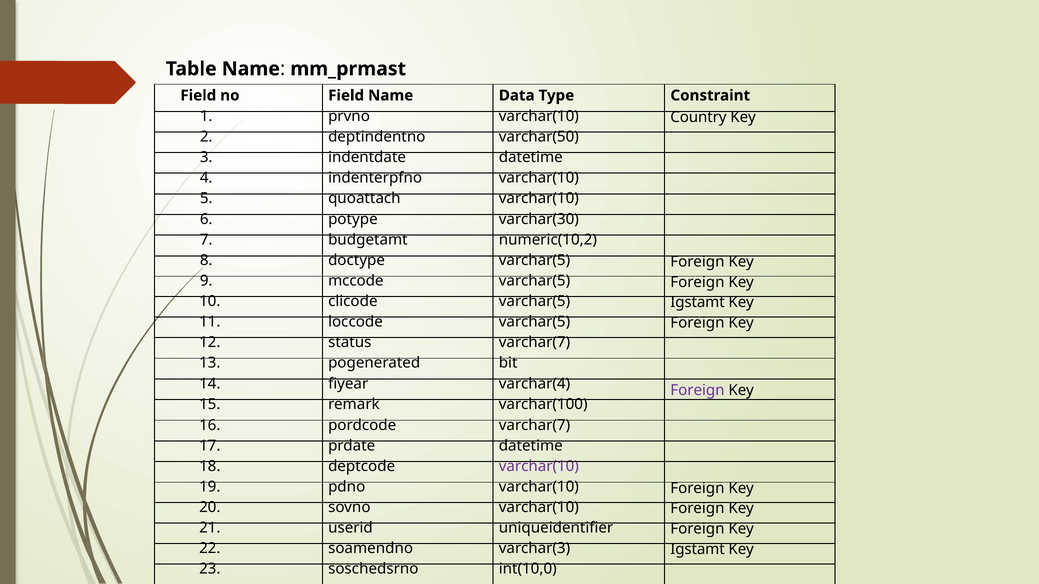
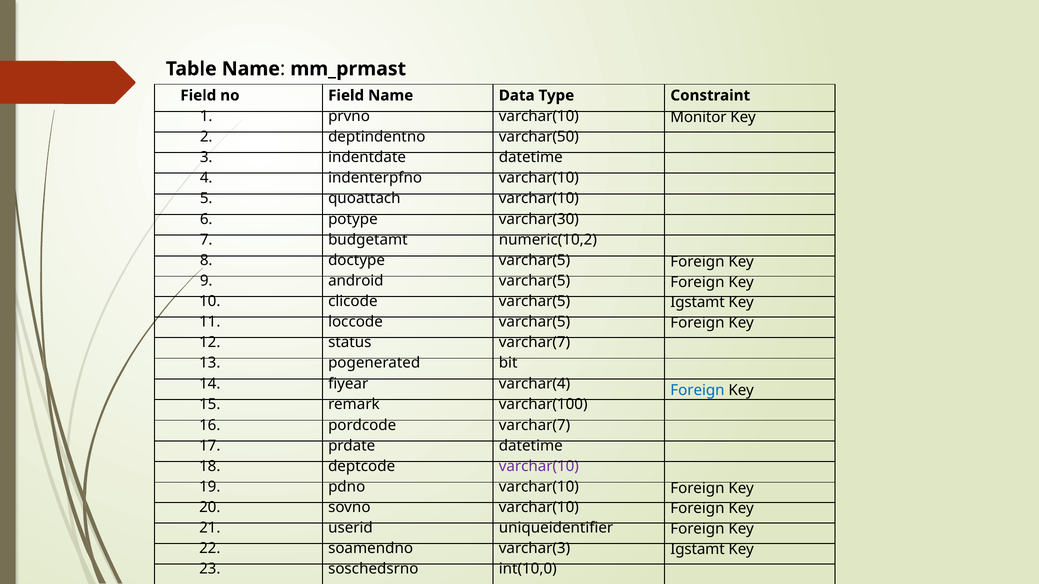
Country: Country -> Monitor
mccode: mccode -> android
Foreign at (697, 390) colour: purple -> blue
